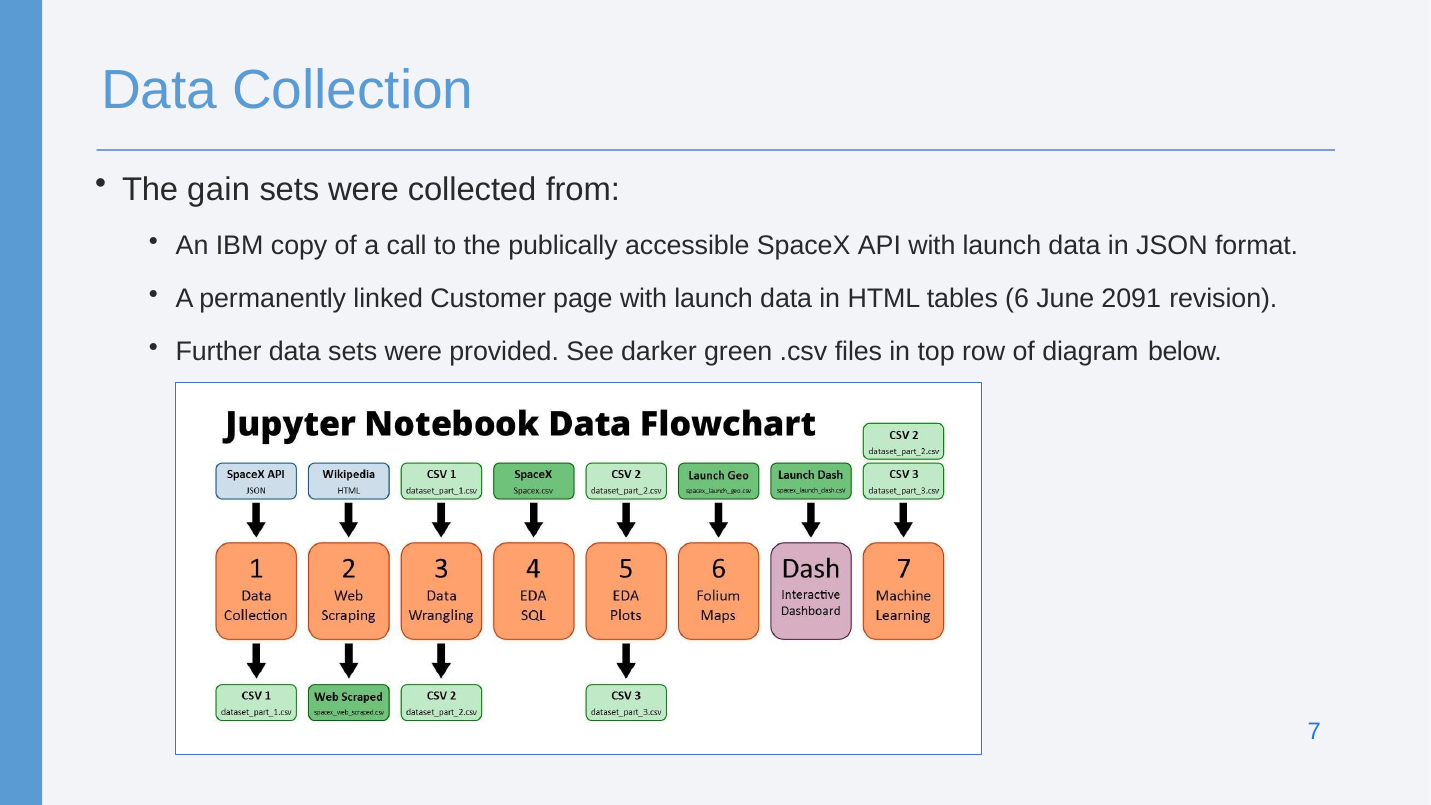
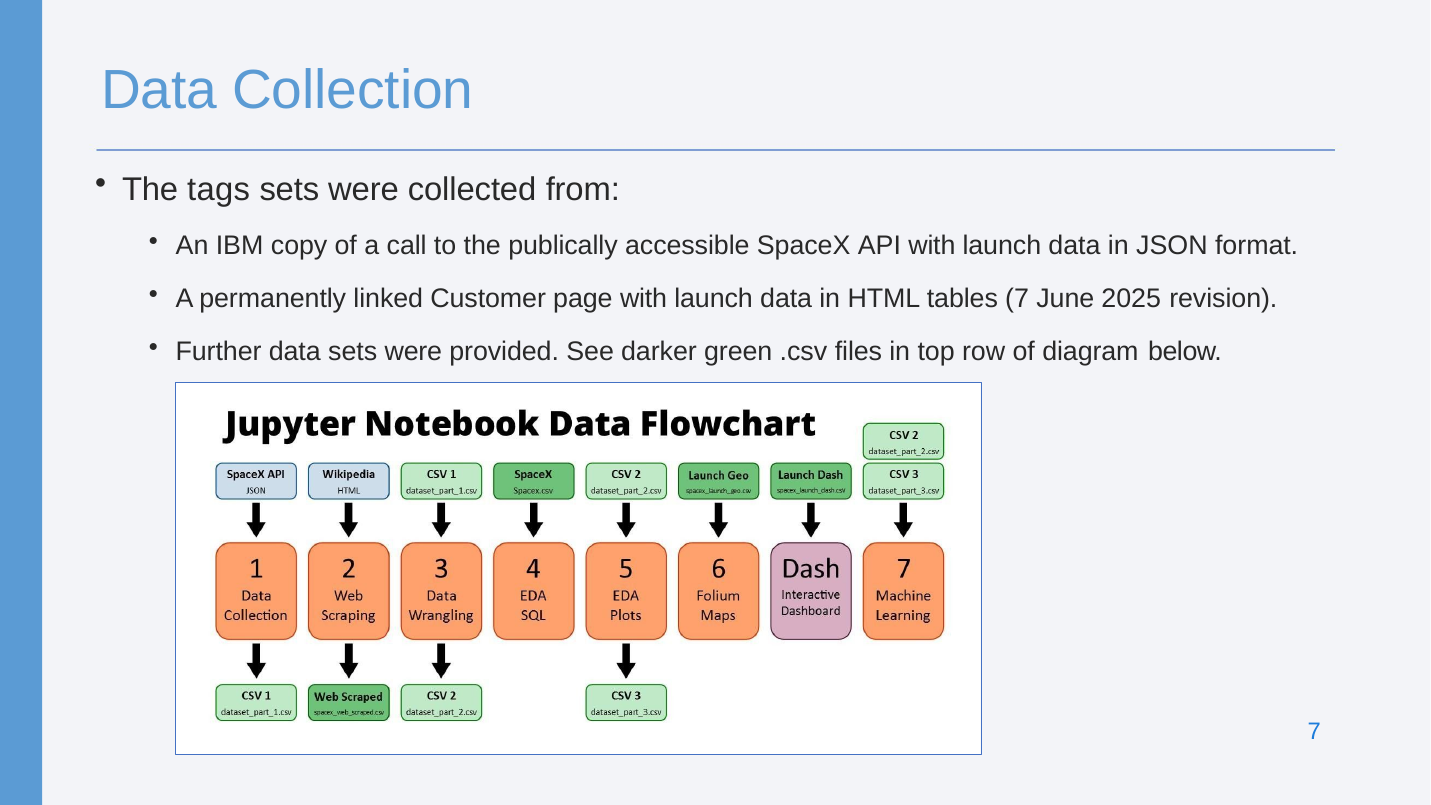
gain: gain -> tags
tables 6: 6 -> 7
2091: 2091 -> 2025
